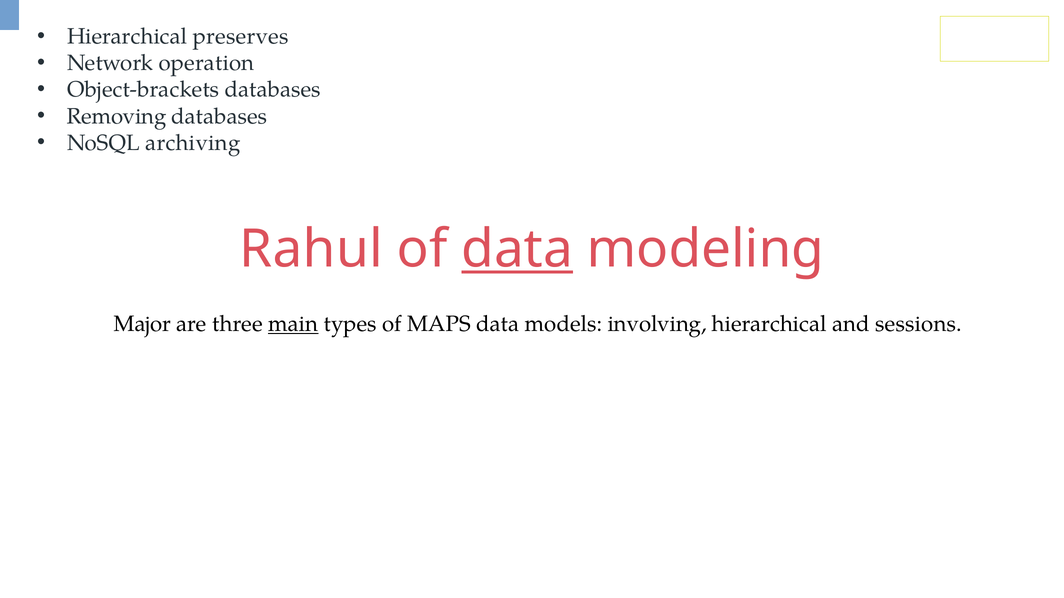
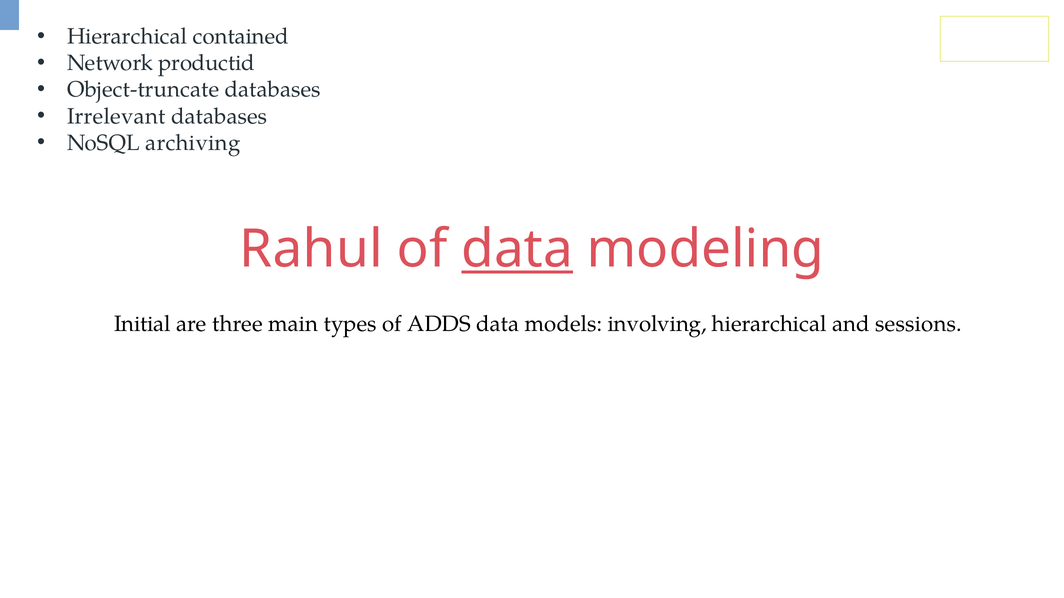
preserves: preserves -> contained
operation: operation -> productid
Object-brackets: Object-brackets -> Object-truncate
Removing: Removing -> Irrelevant
Major: Major -> Initial
main underline: present -> none
MAPS: MAPS -> ADDS
